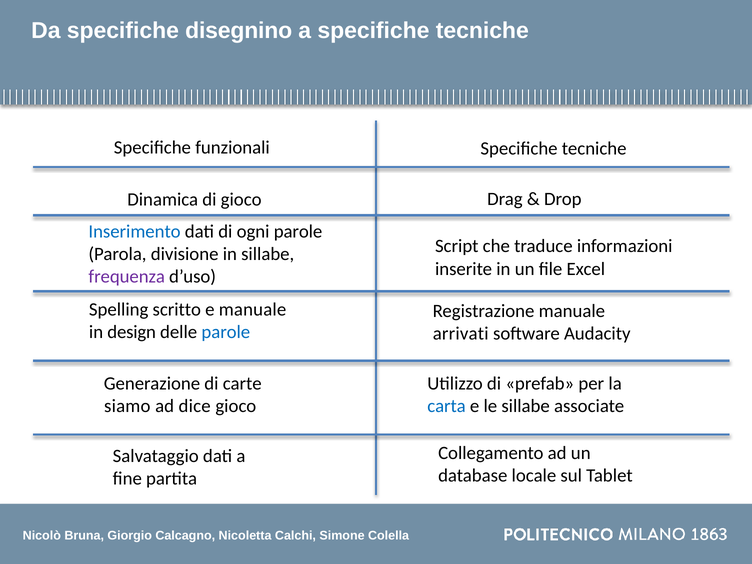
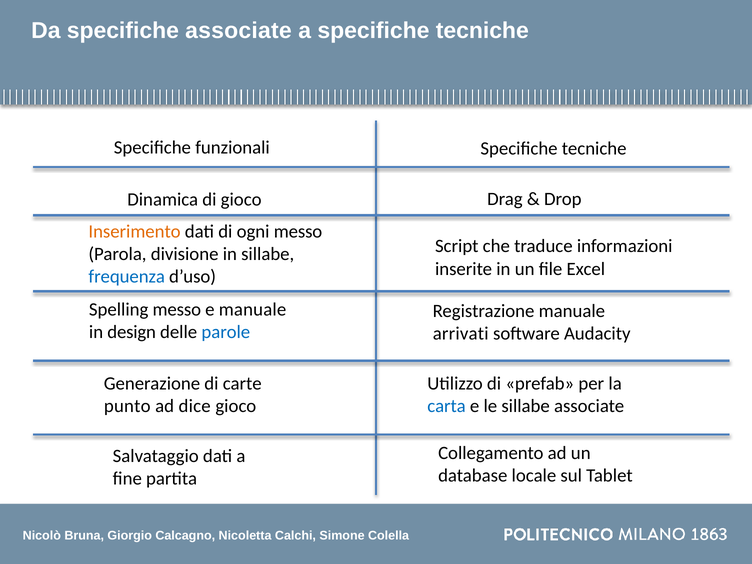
specifiche disegnino: disegnino -> associate
Inserimento colour: blue -> orange
ogni parole: parole -> messo
frequenza colour: purple -> blue
Spelling scritto: scritto -> messo
siamo: siamo -> punto
